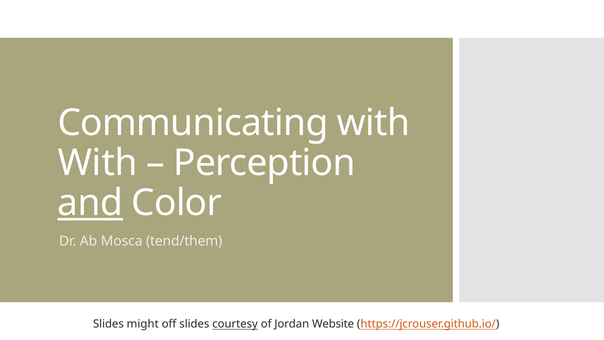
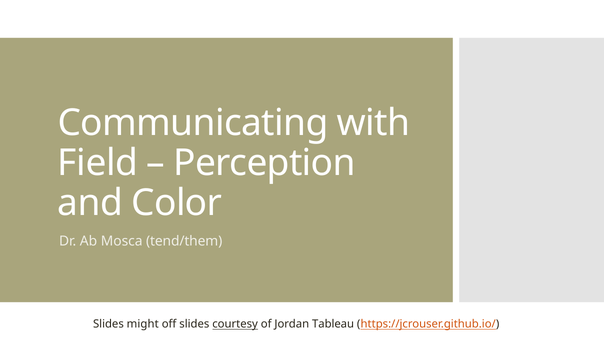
With at (98, 163): With -> Field
and underline: present -> none
Website: Website -> Tableau
